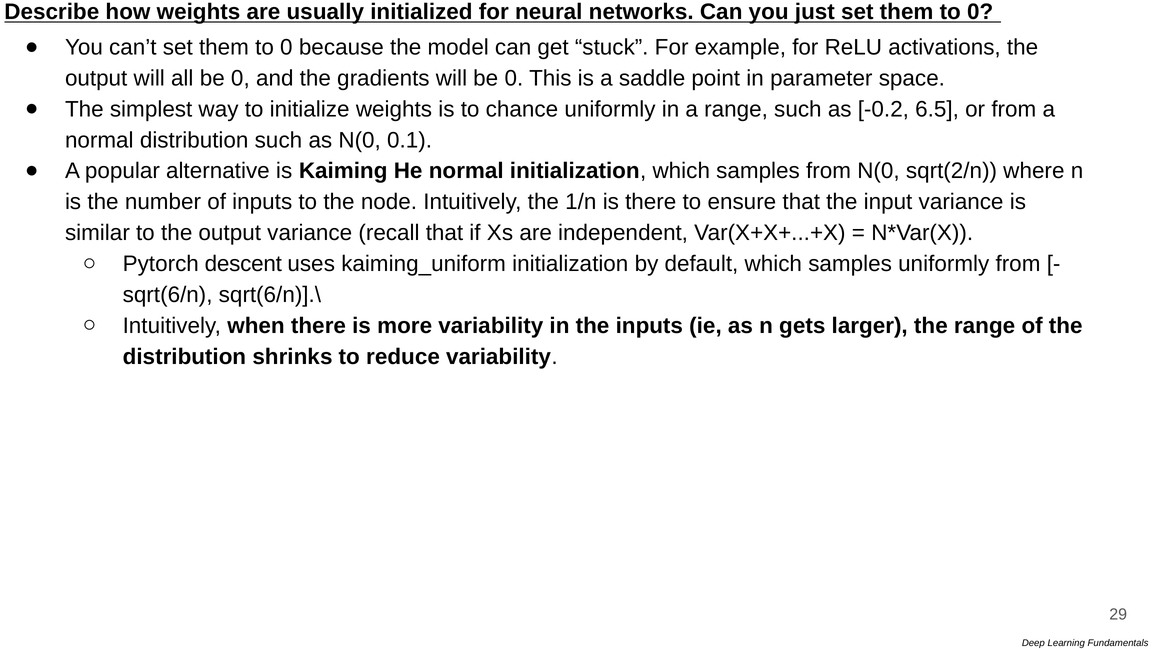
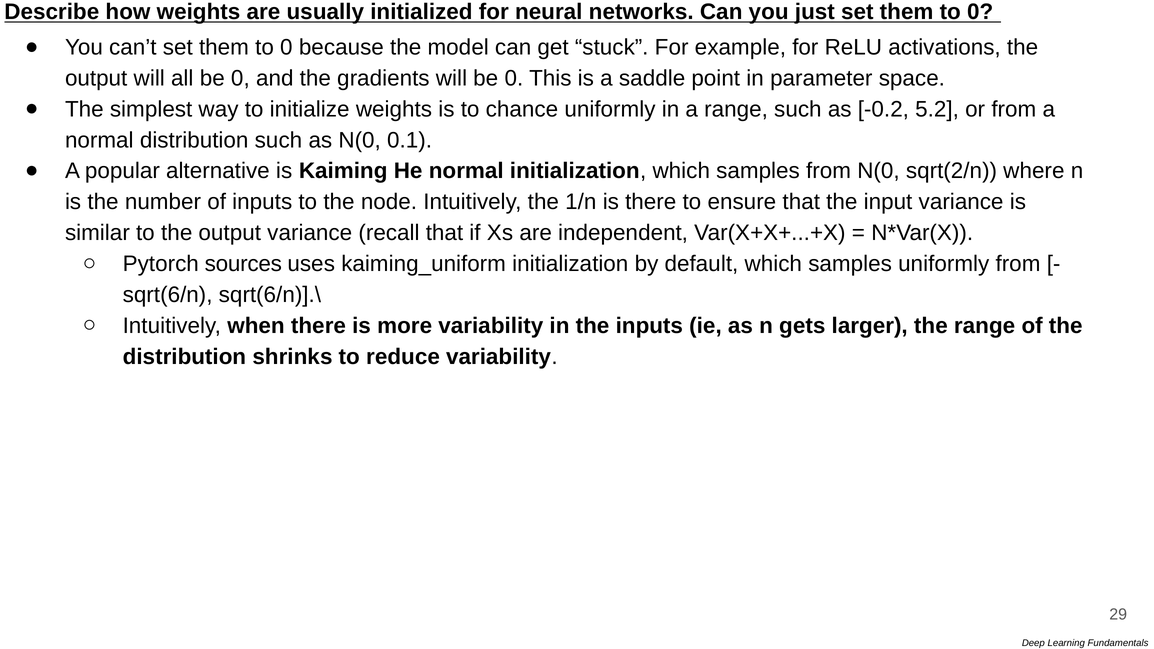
6.5: 6.5 -> 5.2
descent: descent -> sources
